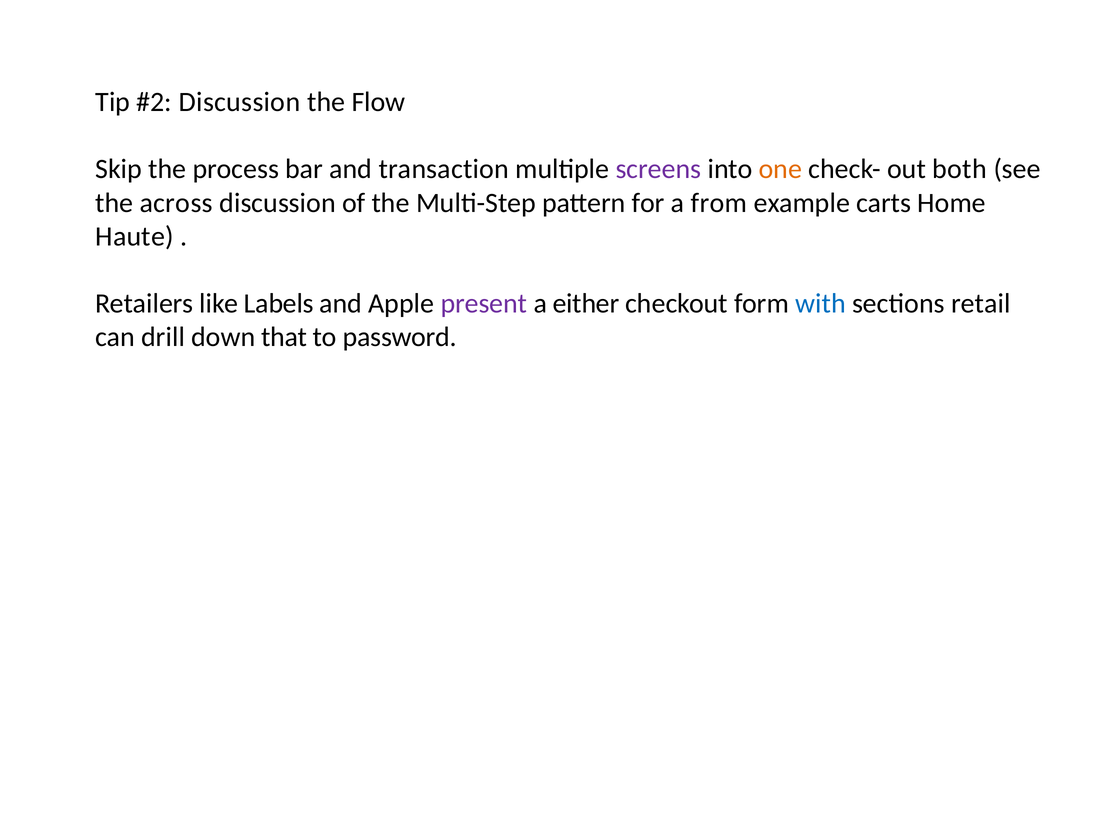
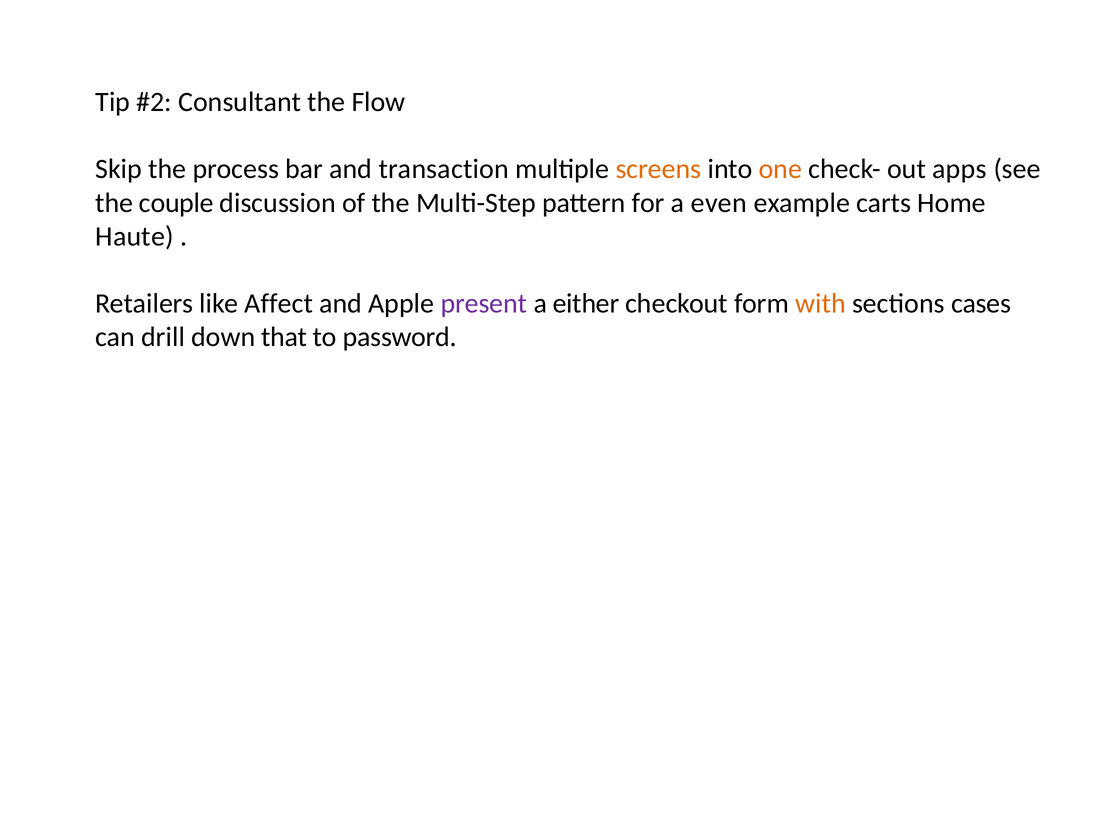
Discussion at (240, 102): Discussion -> Consultant
screens colour: purple -> orange
both: both -> apps
across: across -> couple
from: from -> even
Labels: Labels -> Affect
with colour: blue -> orange
retail: retail -> cases
